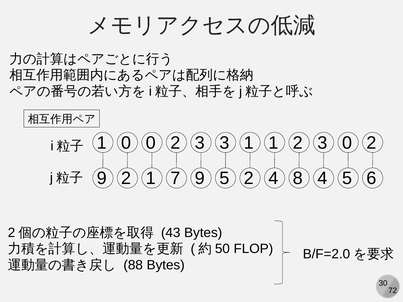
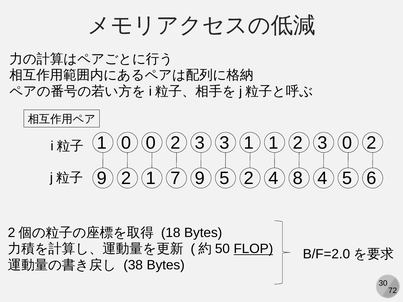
43: 43 -> 18
FLOP underline: none -> present
88: 88 -> 38
